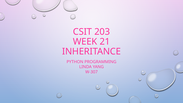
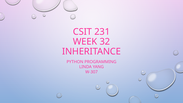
203: 203 -> 231
21: 21 -> 32
